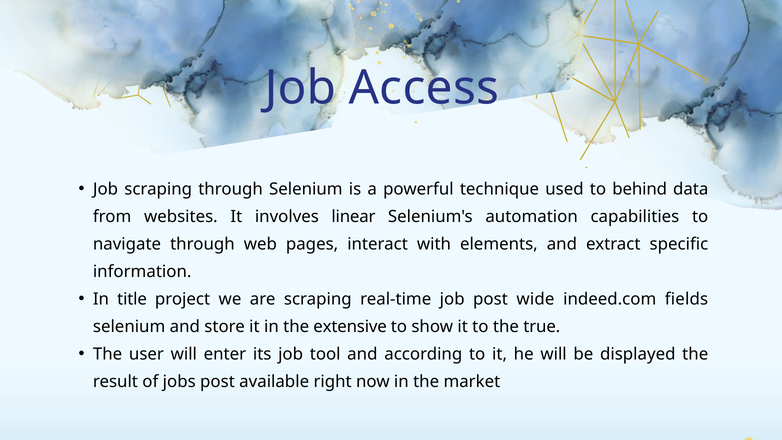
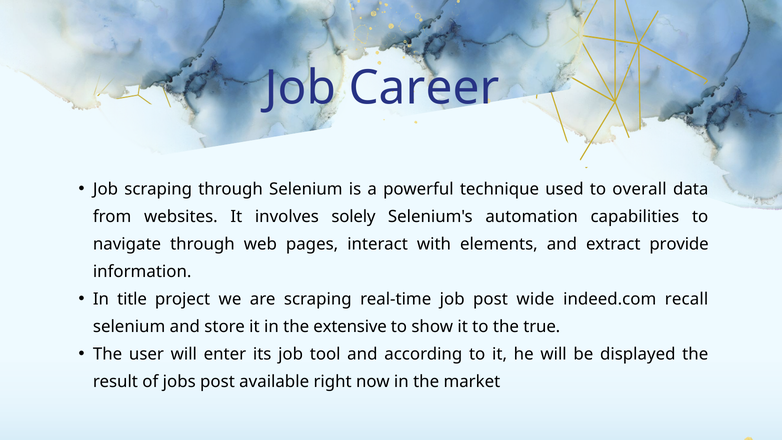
Access: Access -> Career
behind: behind -> overall
linear: linear -> solely
specific: specific -> provide
fields: fields -> recall
